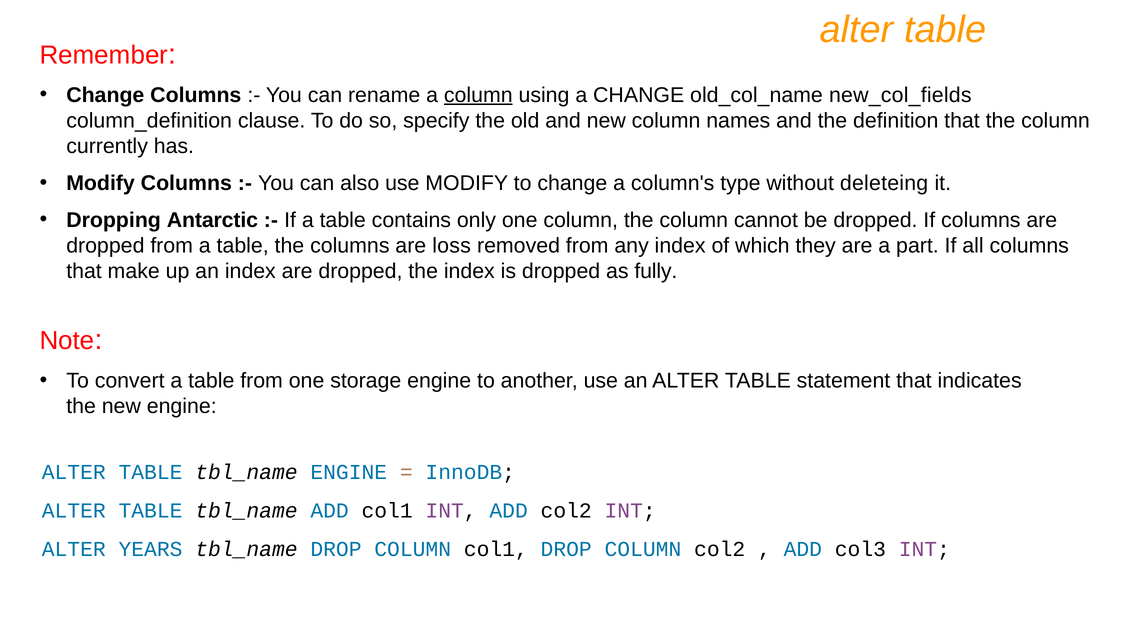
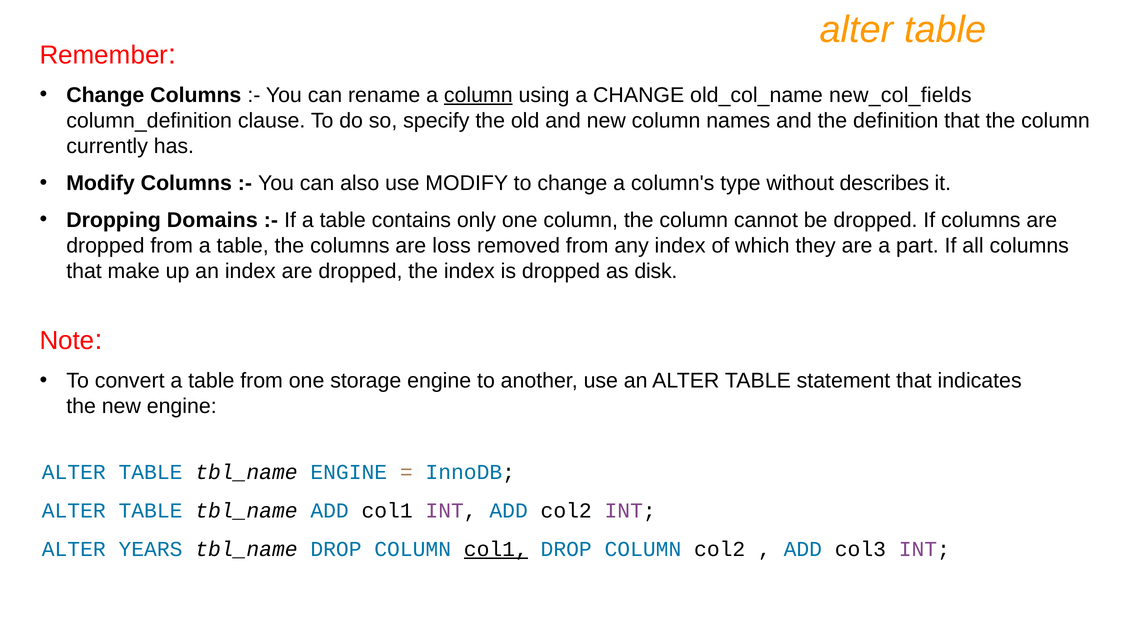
deleteing: deleteing -> describes
Antarctic: Antarctic -> Domains
fully: fully -> disk
col1 at (496, 549) underline: none -> present
